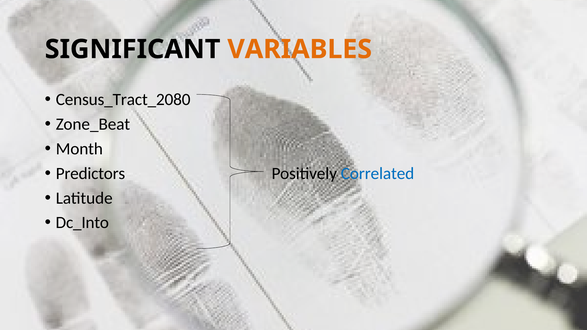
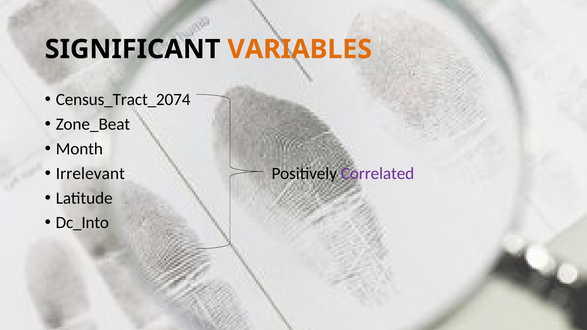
Census_Tract_2080: Census_Tract_2080 -> Census_Tract_2074
Predictors: Predictors -> Irrelevant
Correlated colour: blue -> purple
